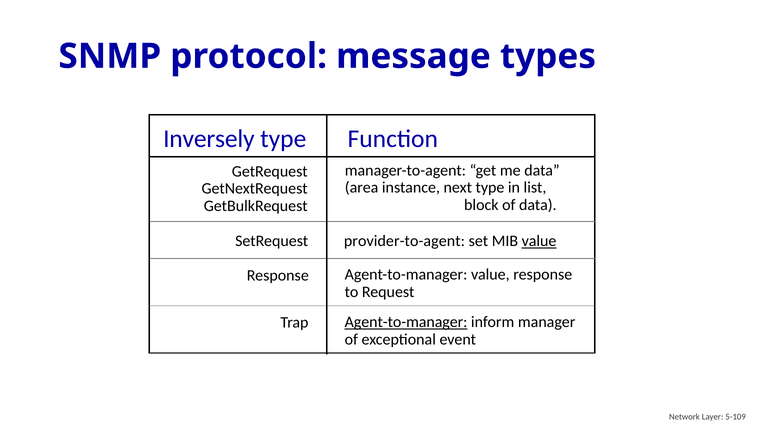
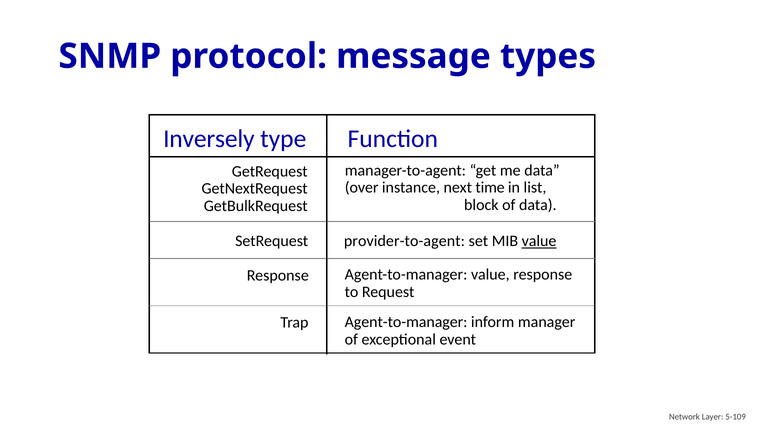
area: area -> over
next type: type -> time
Agent-to-manager at (406, 322) underline: present -> none
